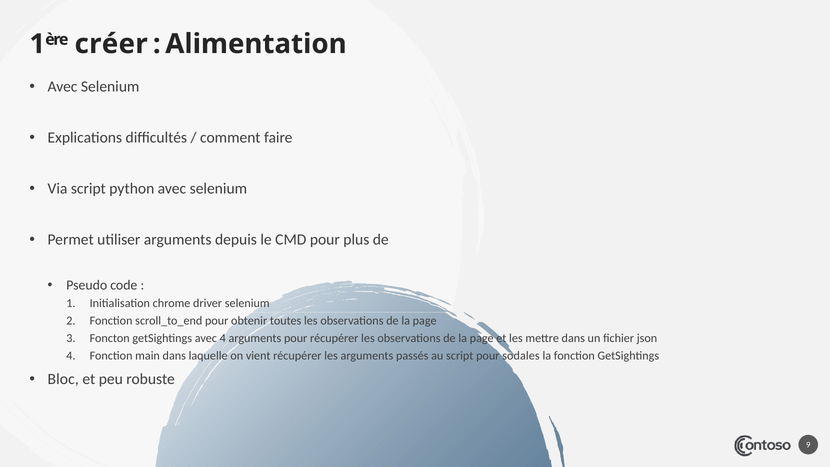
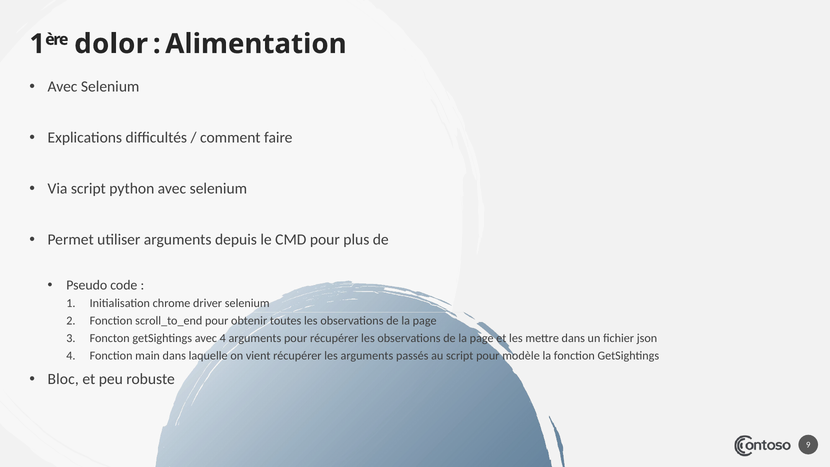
créer: créer -> dolor
sodales: sodales -> modèle
